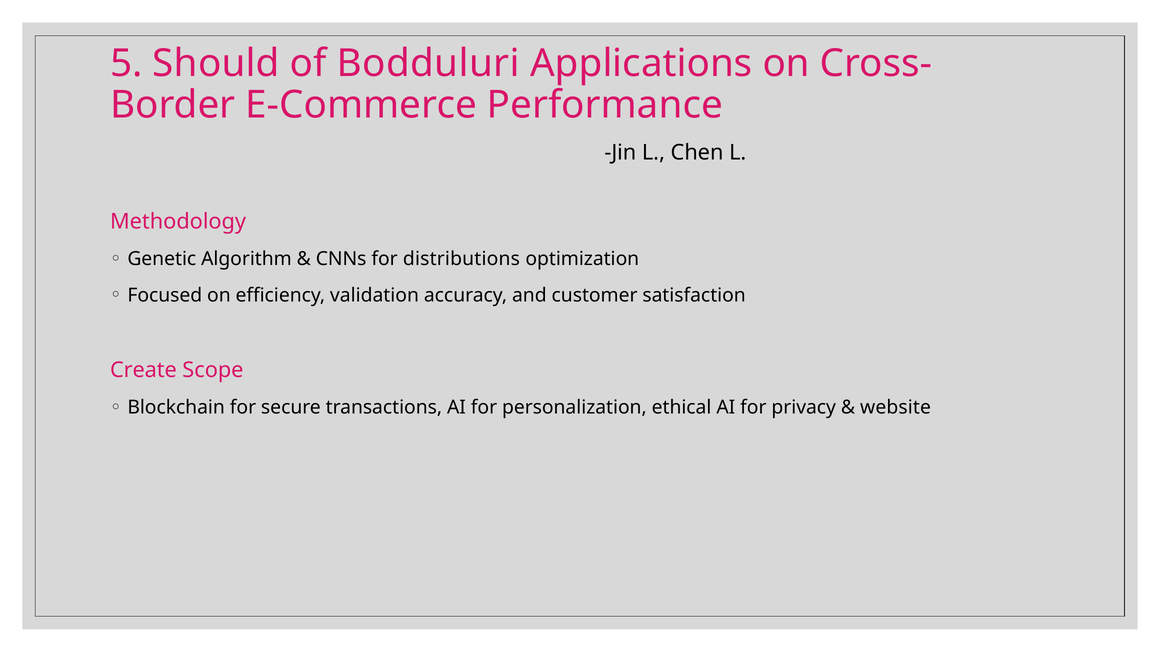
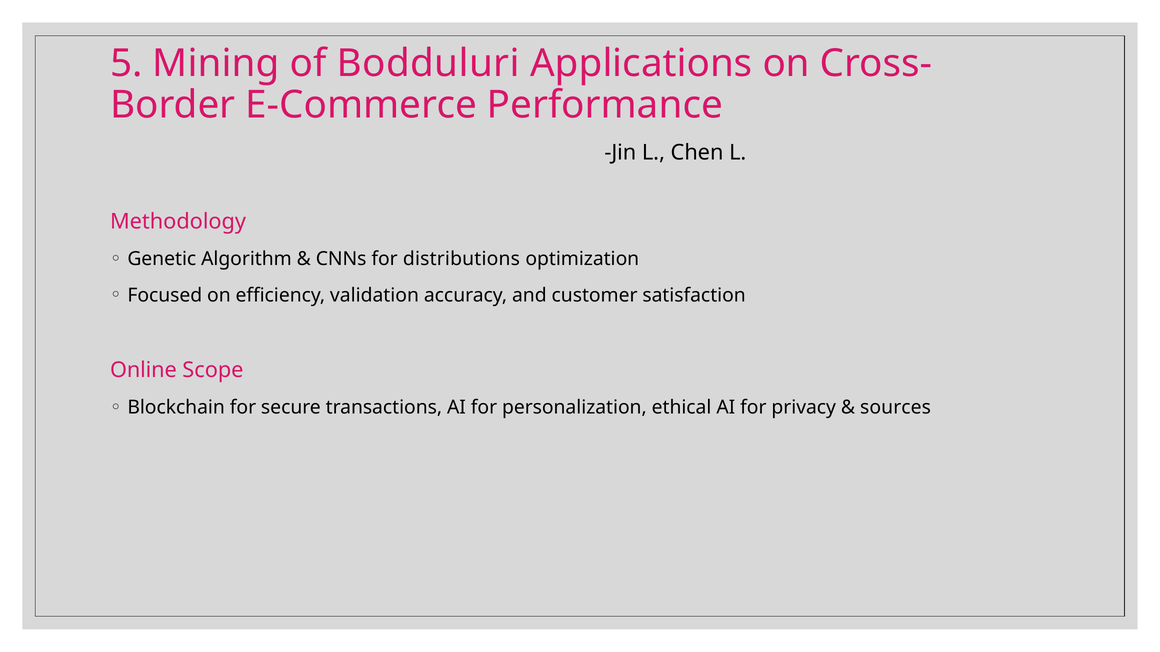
Should: Should -> Mining
Create: Create -> Online
website: website -> sources
